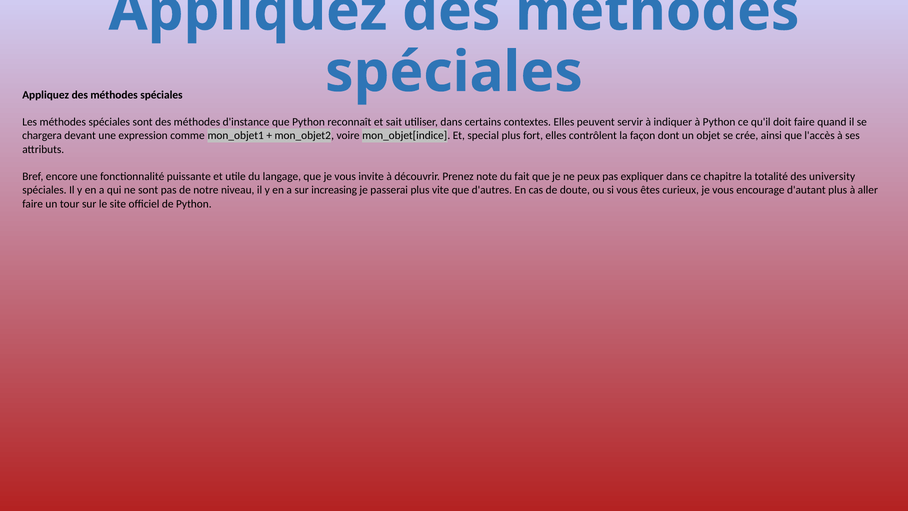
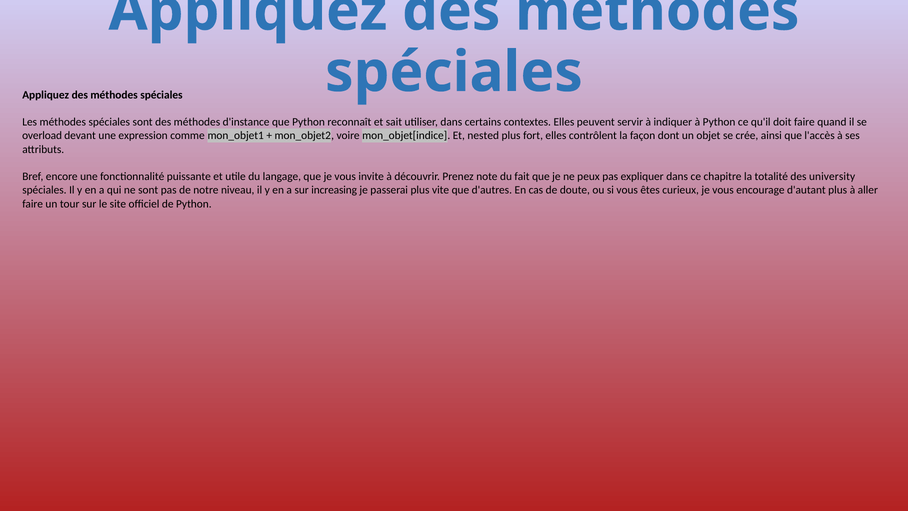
chargera: chargera -> overload
special: special -> nested
